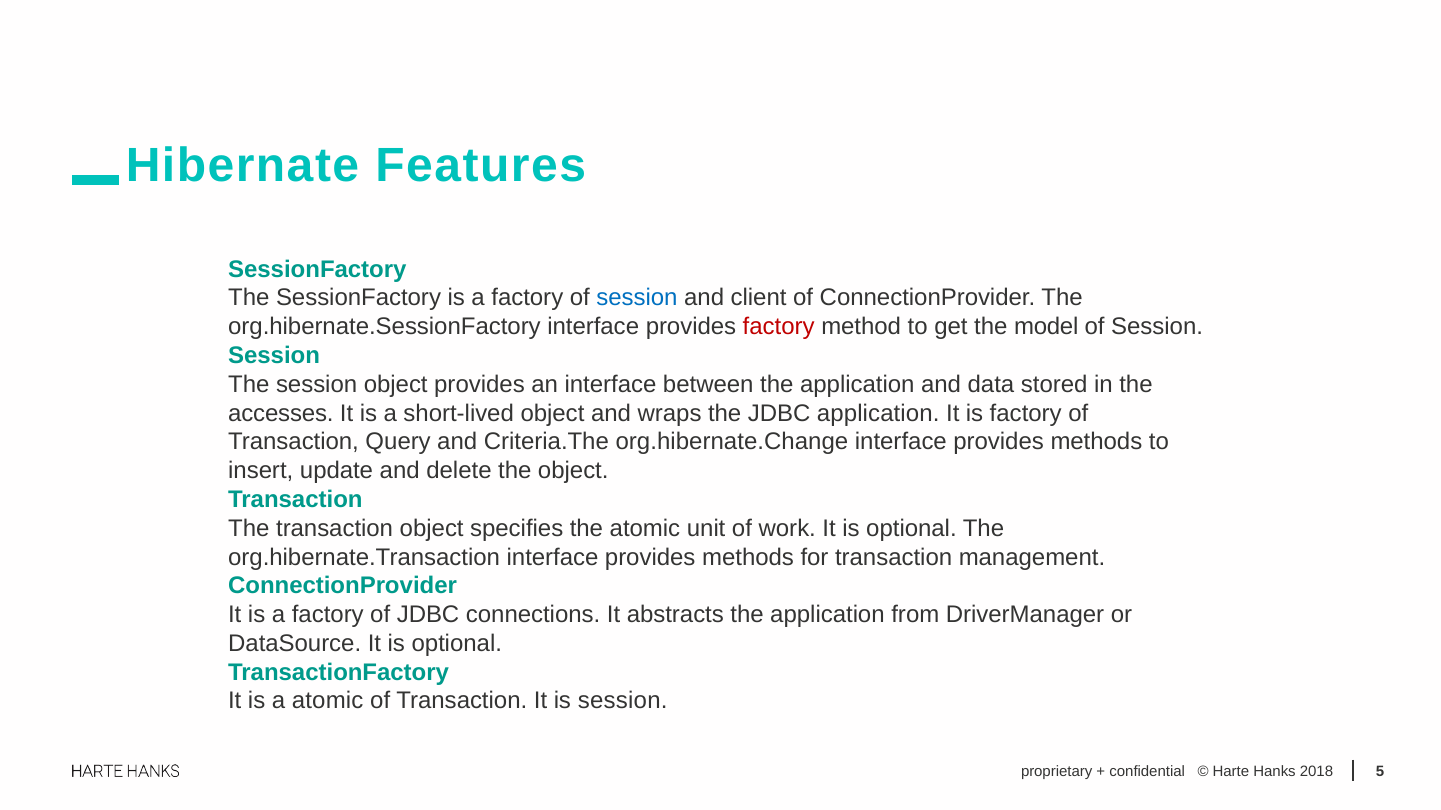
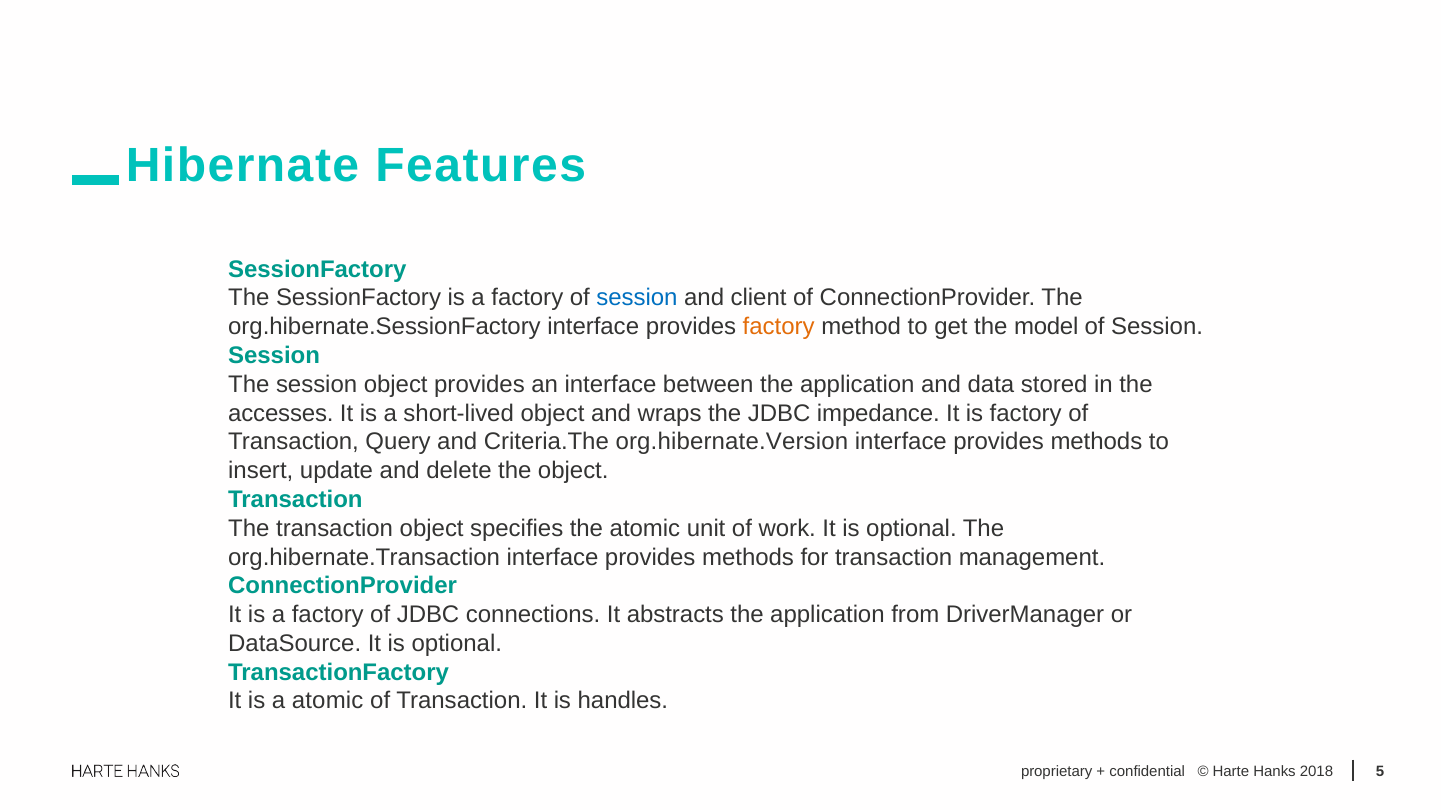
factory at (779, 327) colour: red -> orange
JDBC application: application -> impedance
org.hibernate.Change: org.hibernate.Change -> org.hibernate.Version
is session: session -> handles
